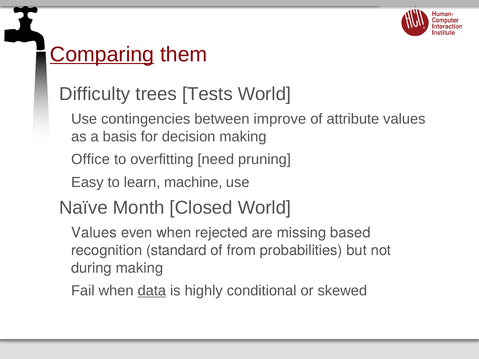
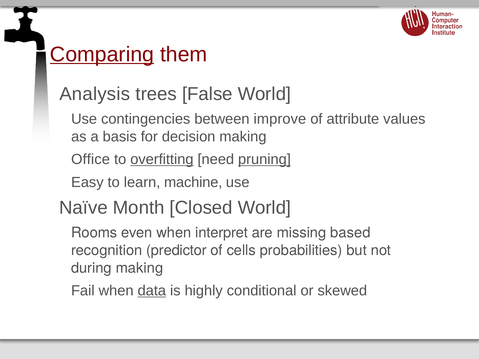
Difficulty: Difficulty -> Analysis
Tests: Tests -> False
overfitting underline: none -> present
pruning underline: none -> present
Values at (94, 233): Values -> Rooms
rejected: rejected -> interpret
standard: standard -> predictor
from: from -> cells
